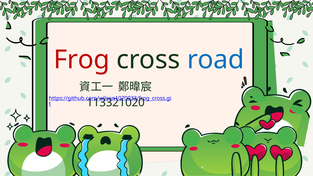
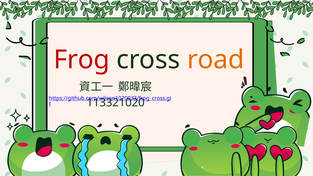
road colour: blue -> orange
